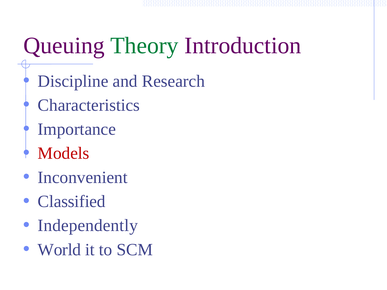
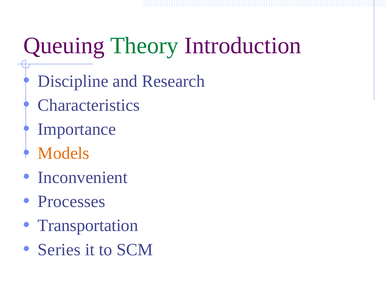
Models colour: red -> orange
Classified: Classified -> Processes
Independently: Independently -> Transportation
World: World -> Series
